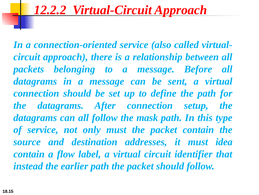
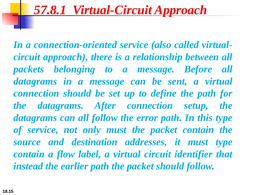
12.2.2: 12.2.2 -> 57.8.1
mask: mask -> error
must idea: idea -> type
